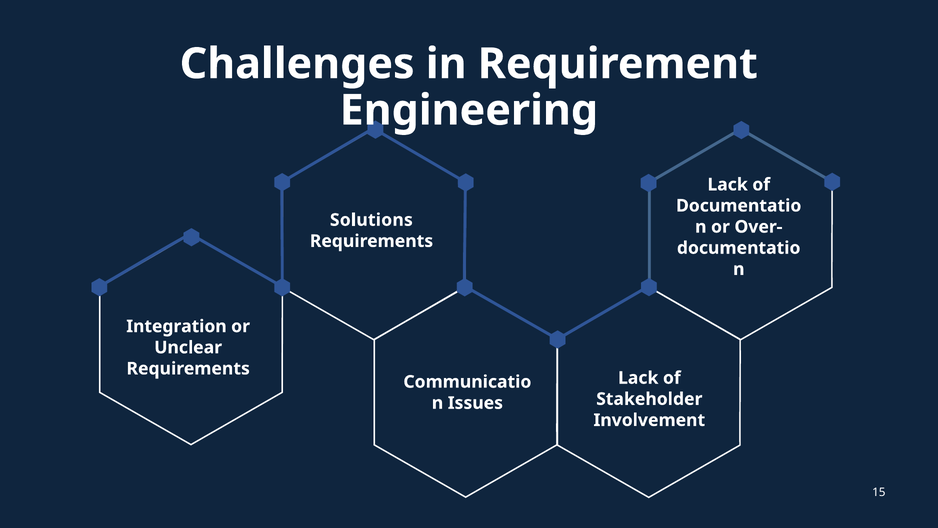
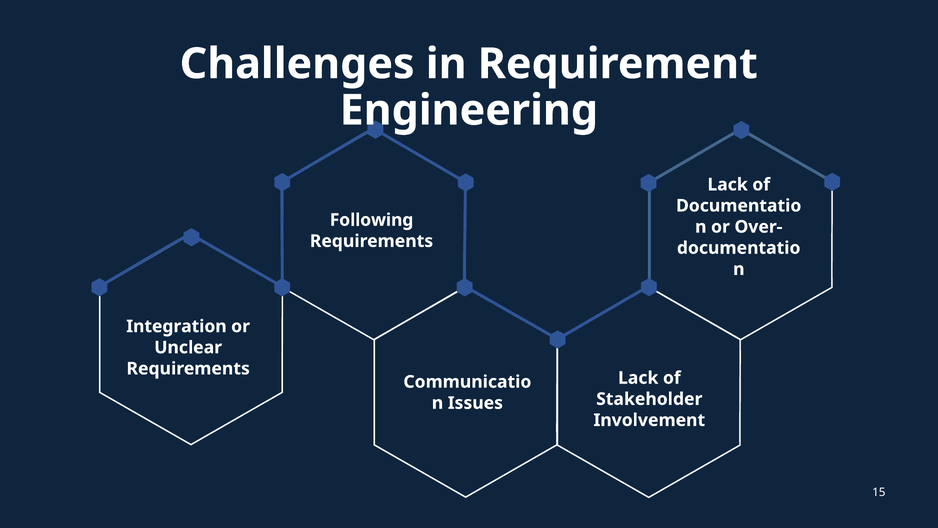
Solutions: Solutions -> Following
